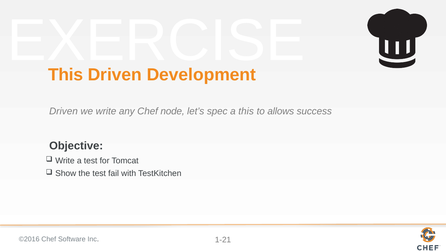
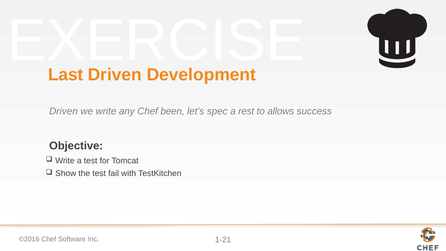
This at (66, 75): This -> Last
node: node -> been
a this: this -> rest
